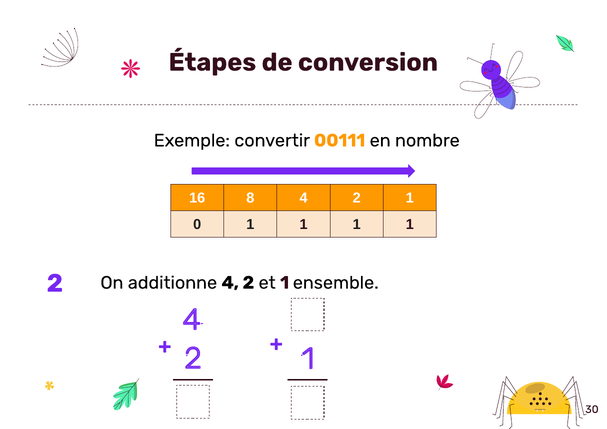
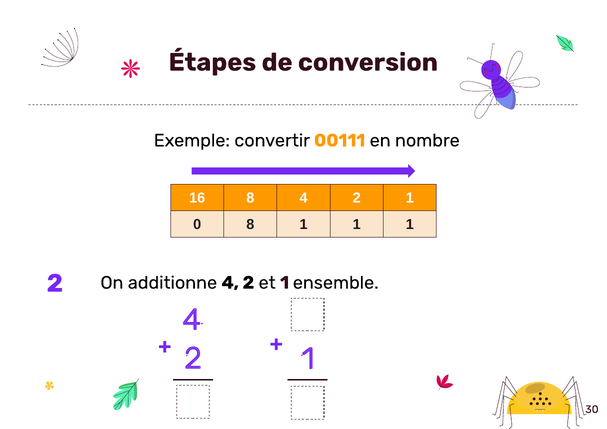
0 1: 1 -> 8
